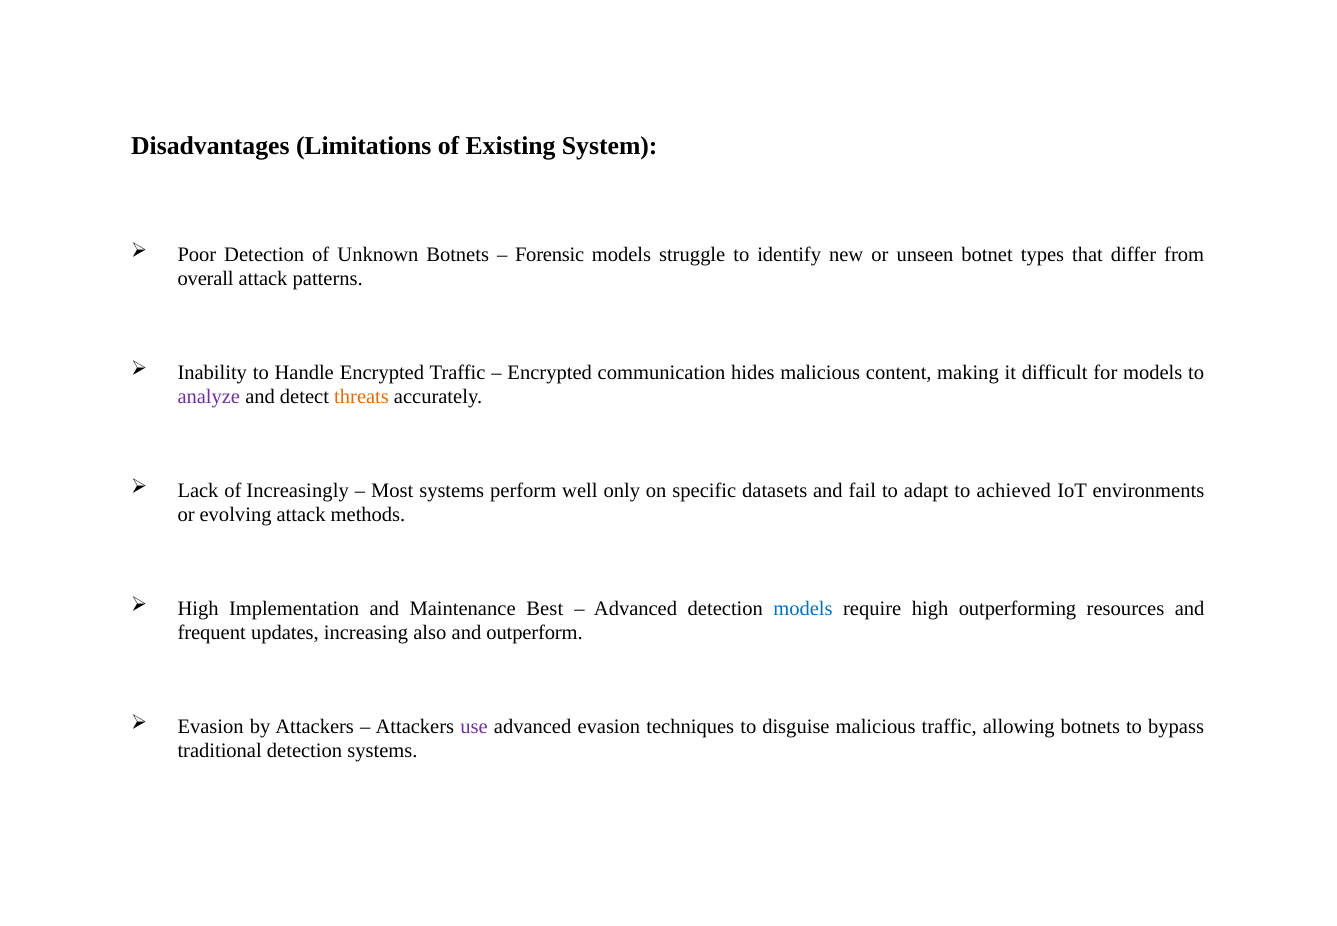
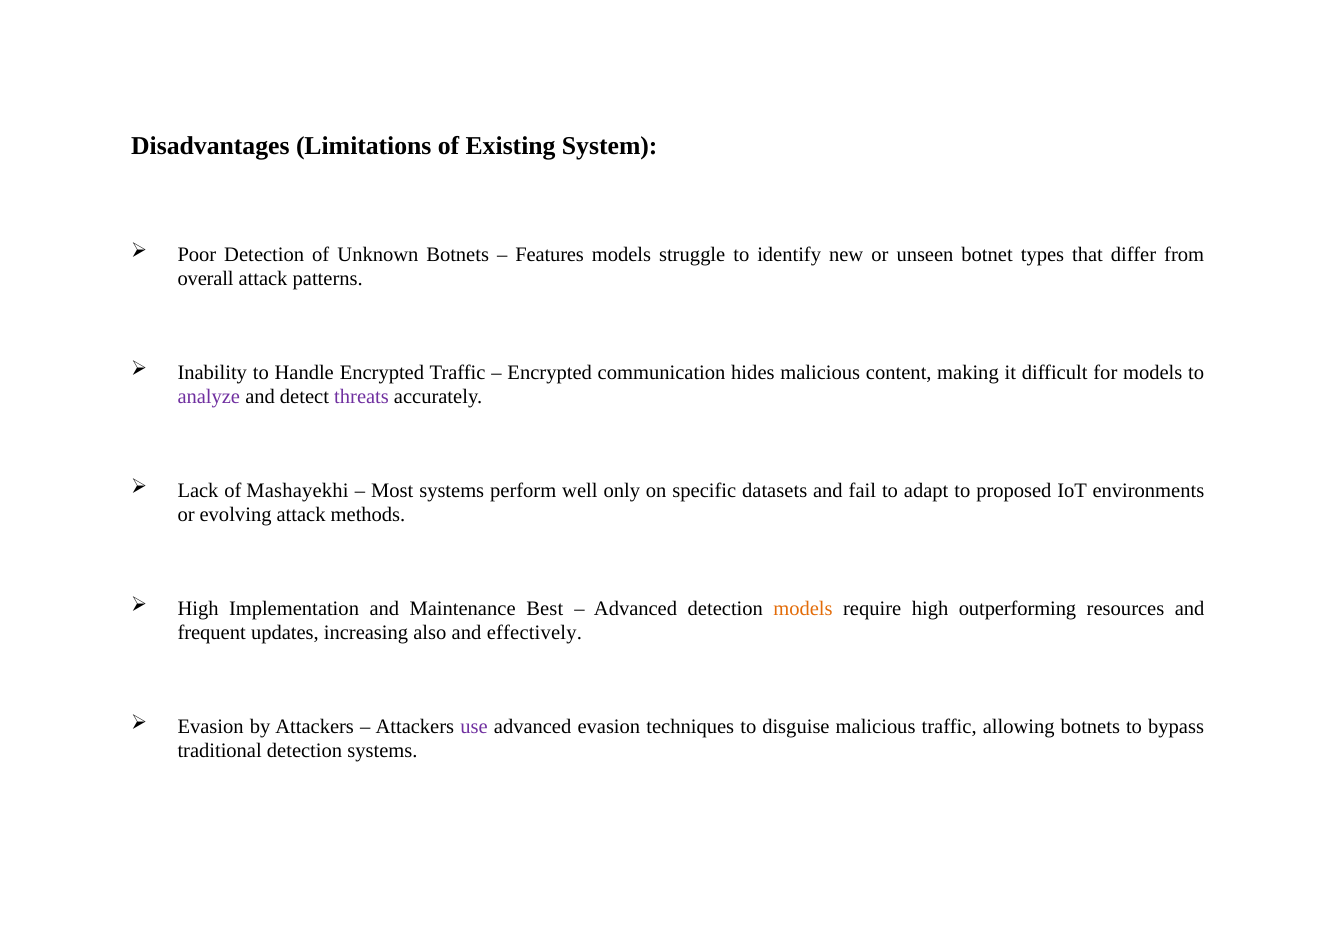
Forensic: Forensic -> Features
threats colour: orange -> purple
Increasingly: Increasingly -> Mashayekhi
achieved: achieved -> proposed
models at (803, 608) colour: blue -> orange
outperform: outperform -> effectively
